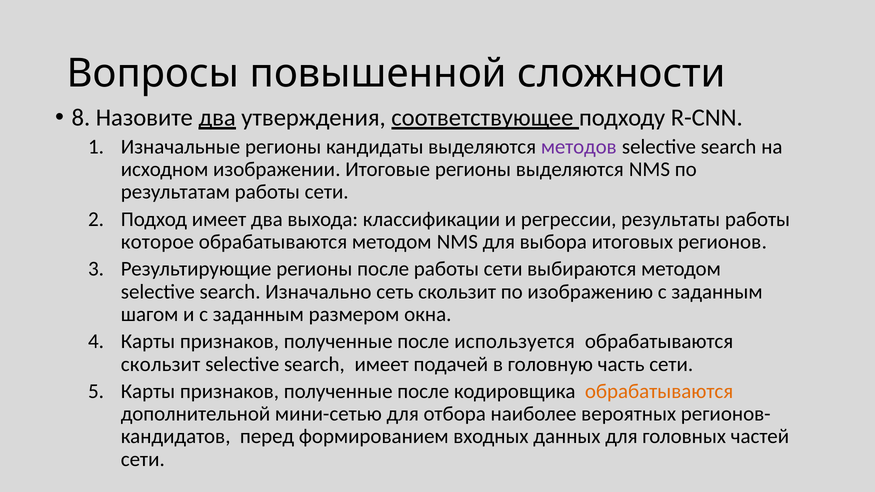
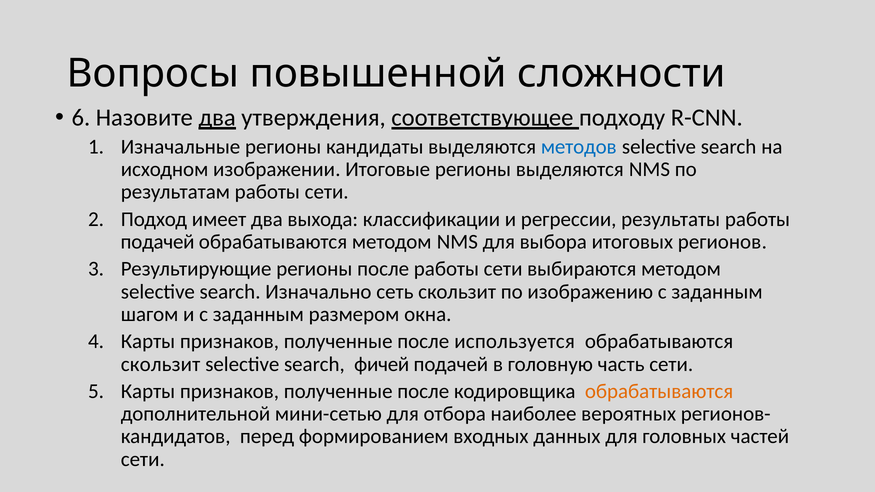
8: 8 -> 6
методов colour: purple -> blue
которое at (157, 242): которое -> подачей
search имеет: имеет -> фичей
